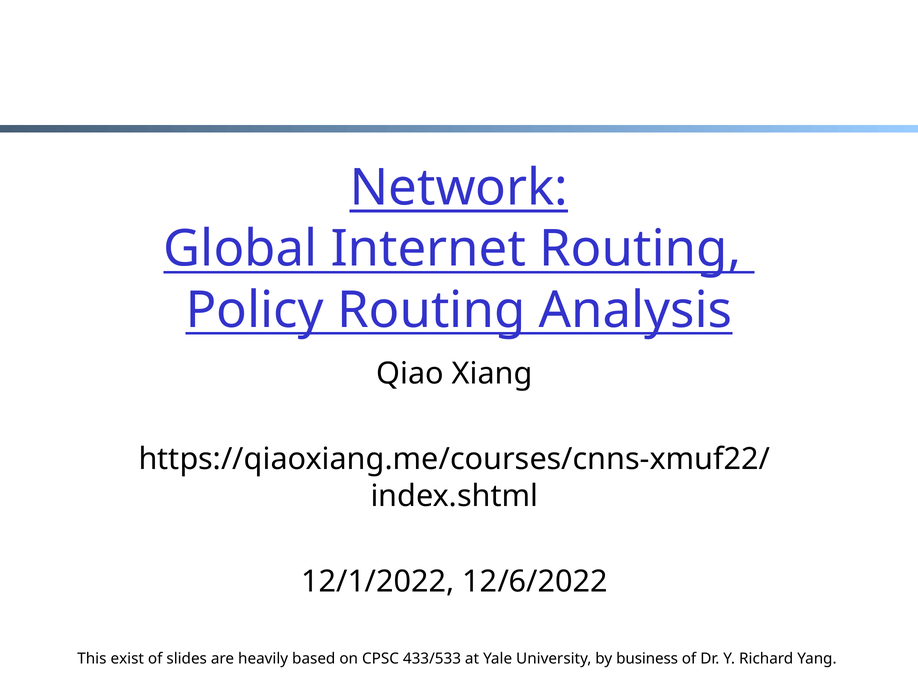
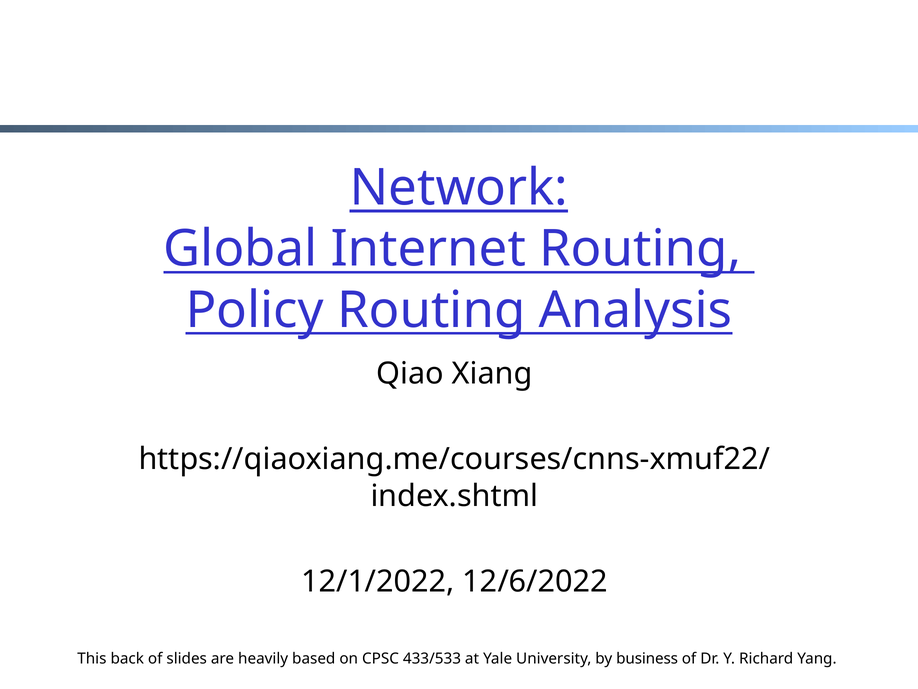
exist: exist -> back
